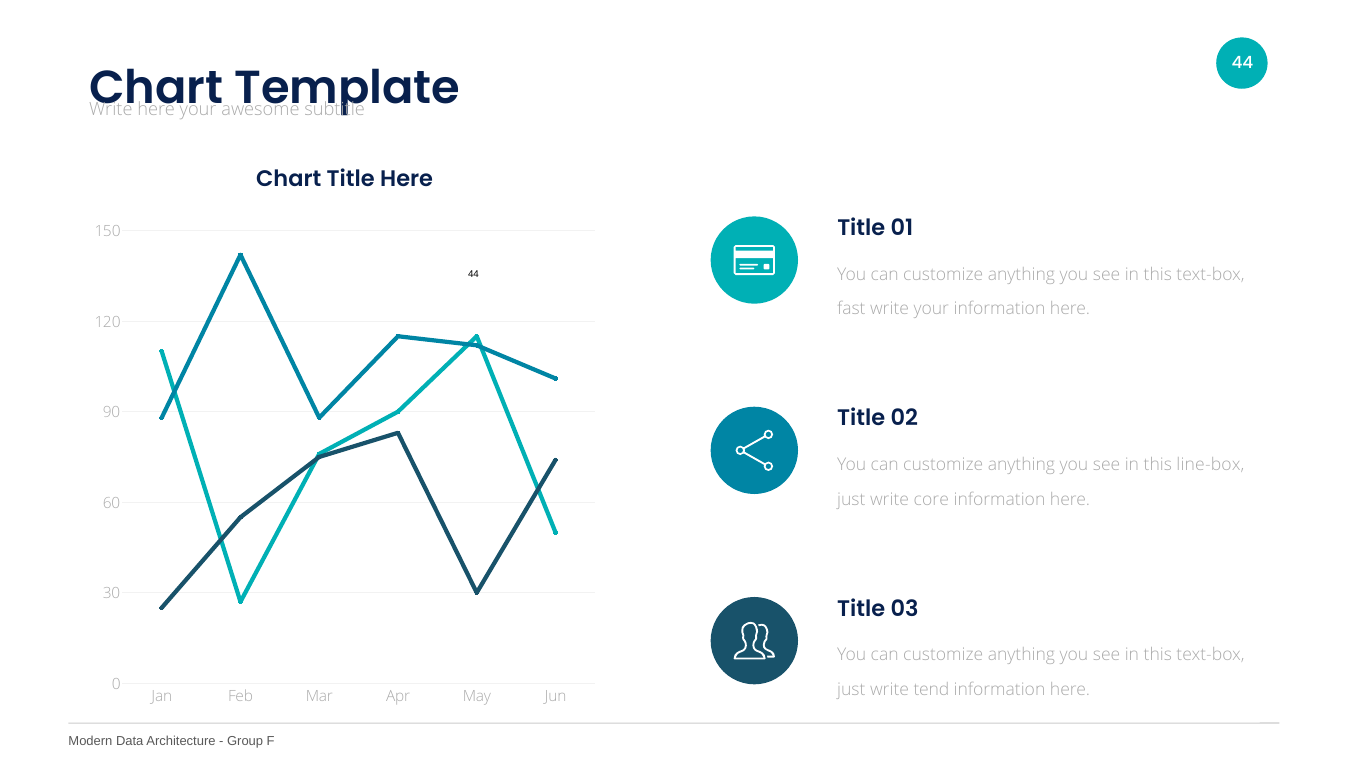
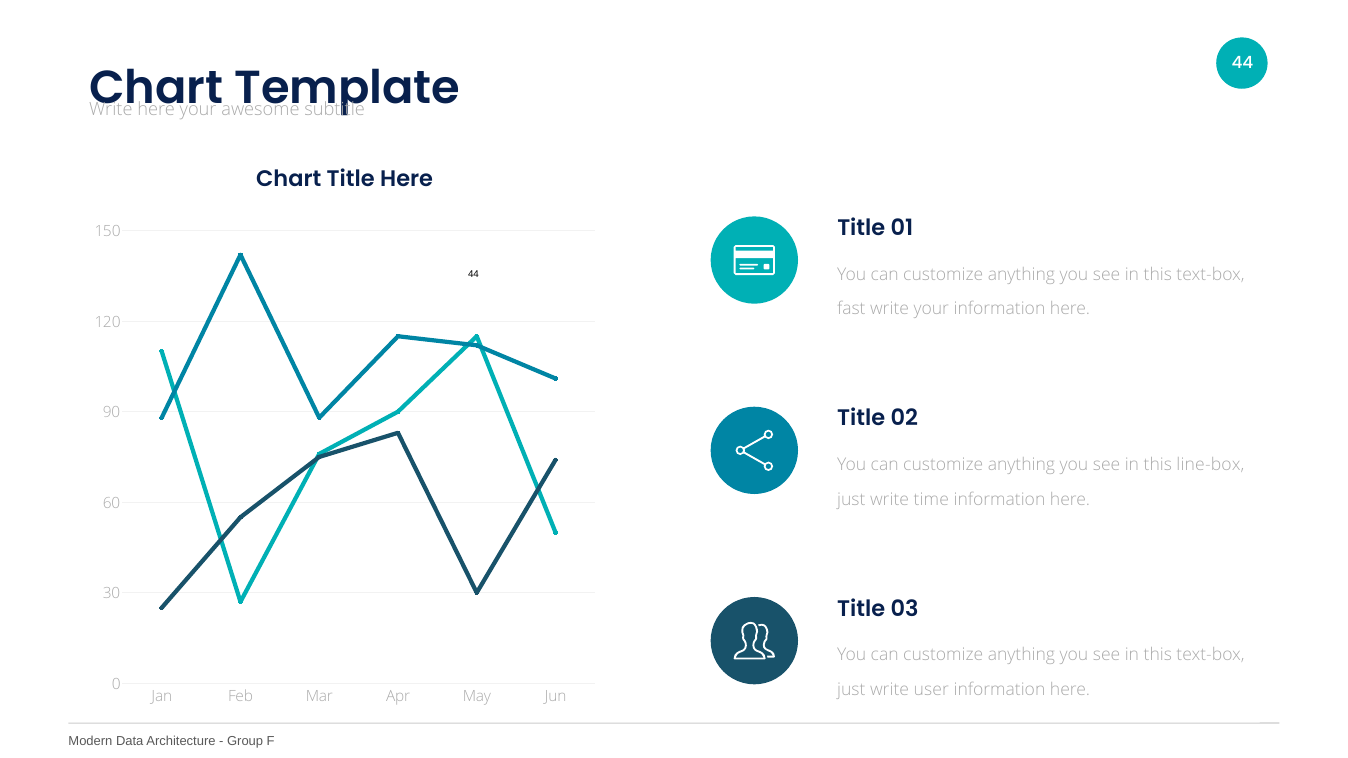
core: core -> time
tend: tend -> user
